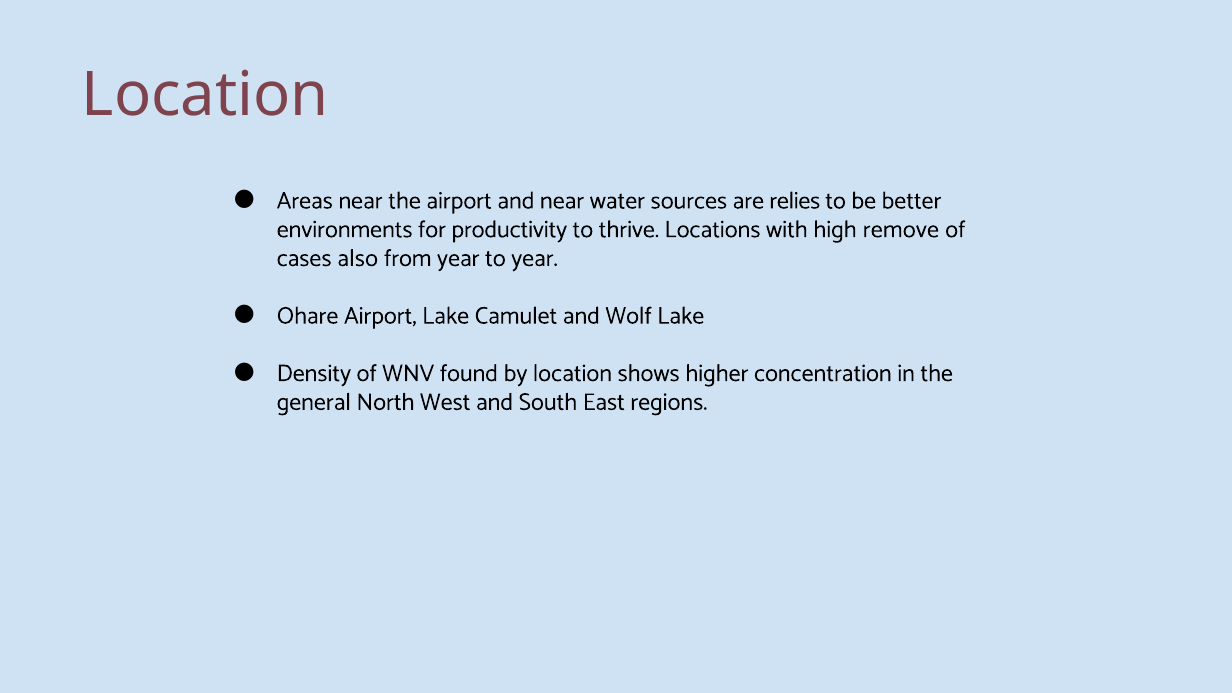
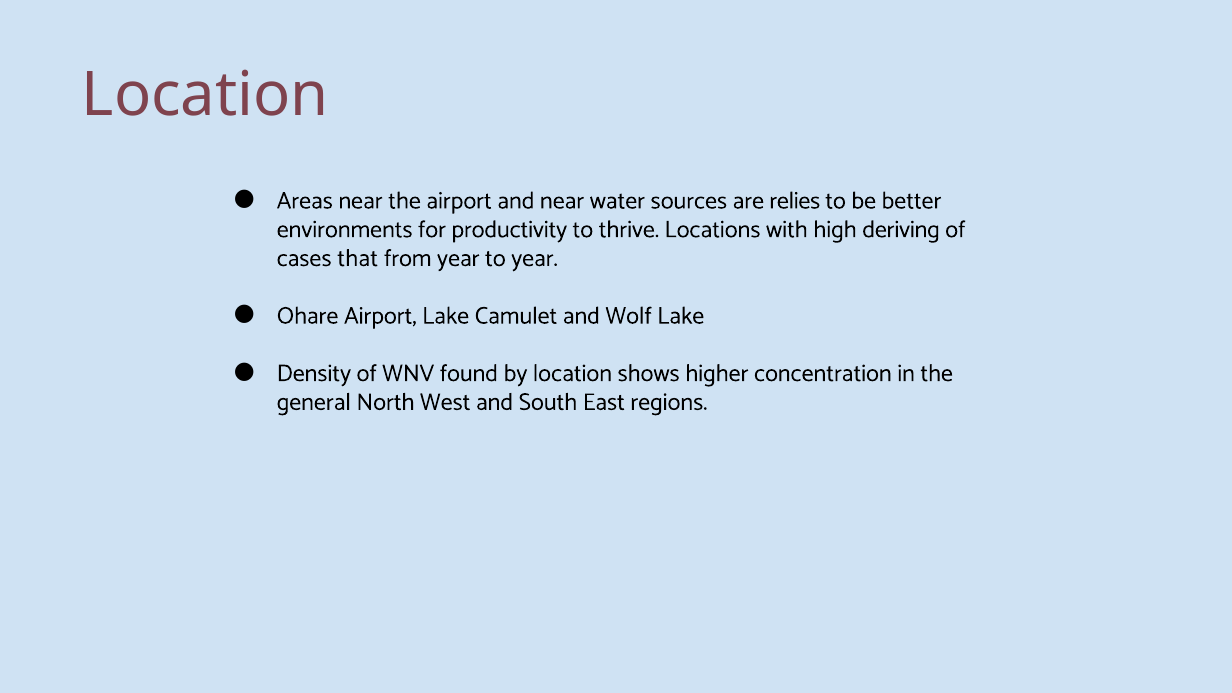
remove: remove -> deriving
also: also -> that
